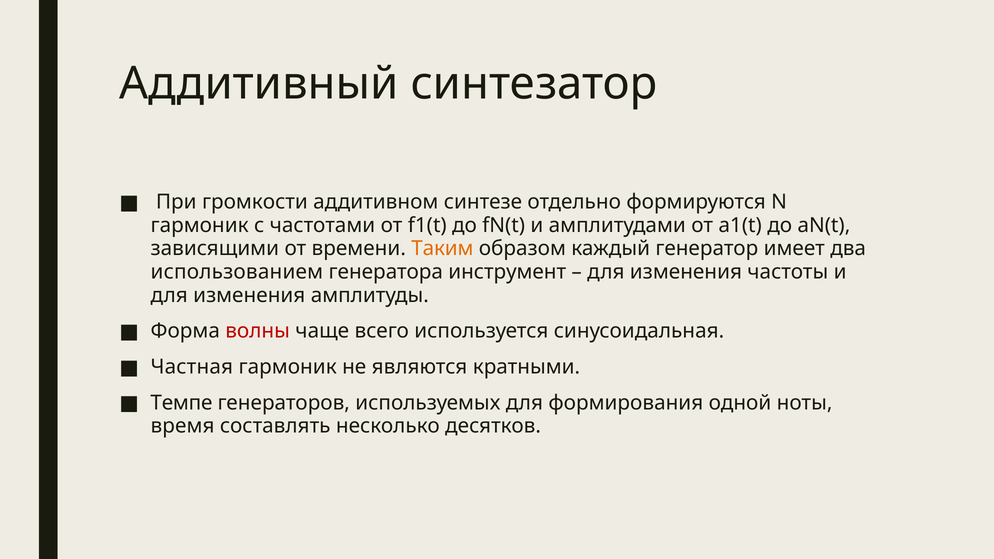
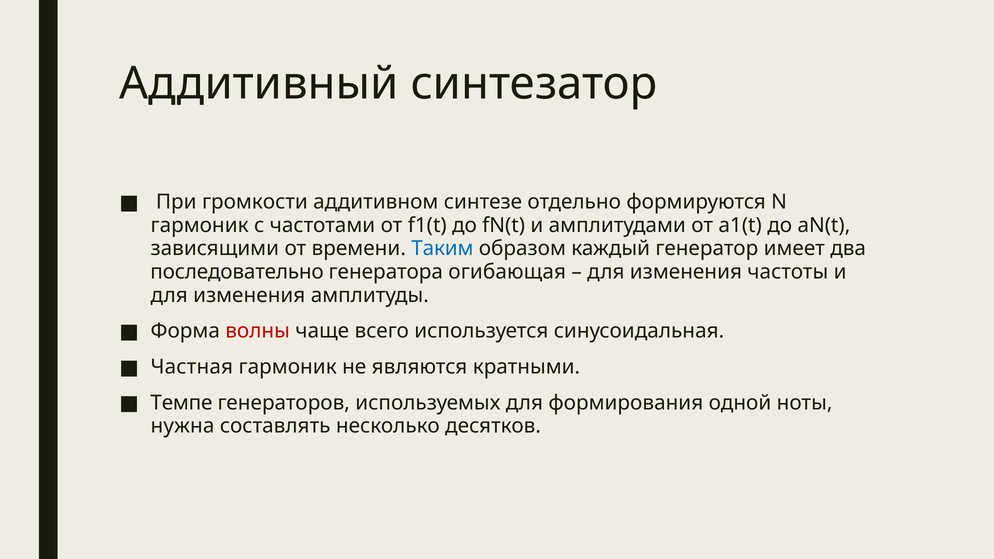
Таким colour: orange -> blue
использованием: использованием -> последовательно
инструмент: инструмент -> огибающая
время: время -> нужна
